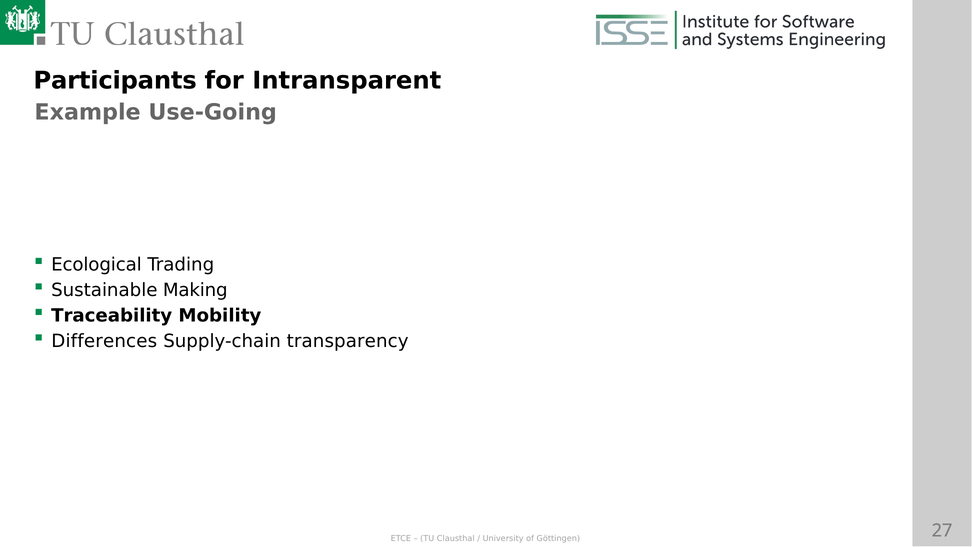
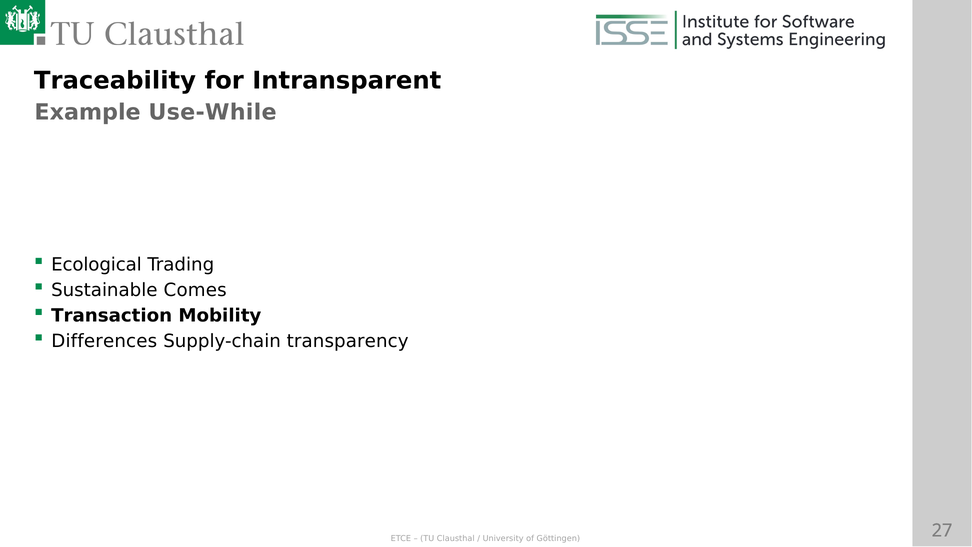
Participants: Participants -> Traceability
Use-Going: Use-Going -> Use-While
Making: Making -> Comes
Traceability: Traceability -> Transaction
